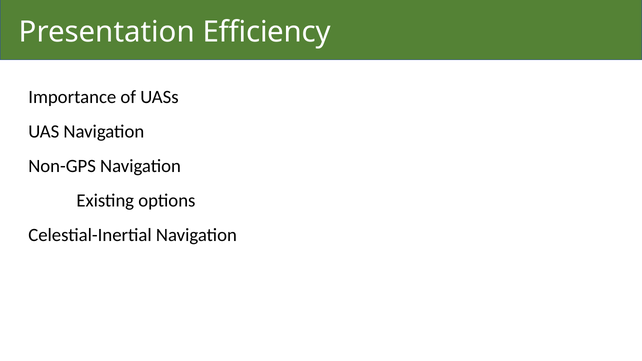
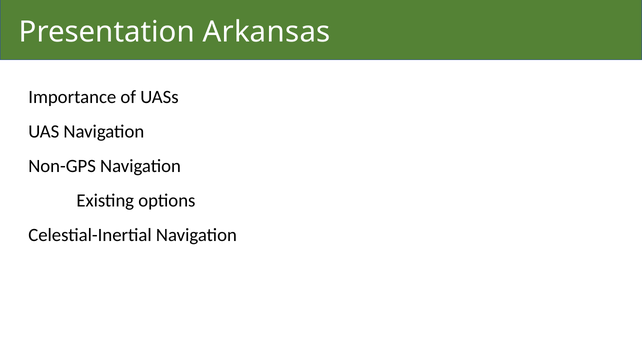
Efficiency: Efficiency -> Arkansas
